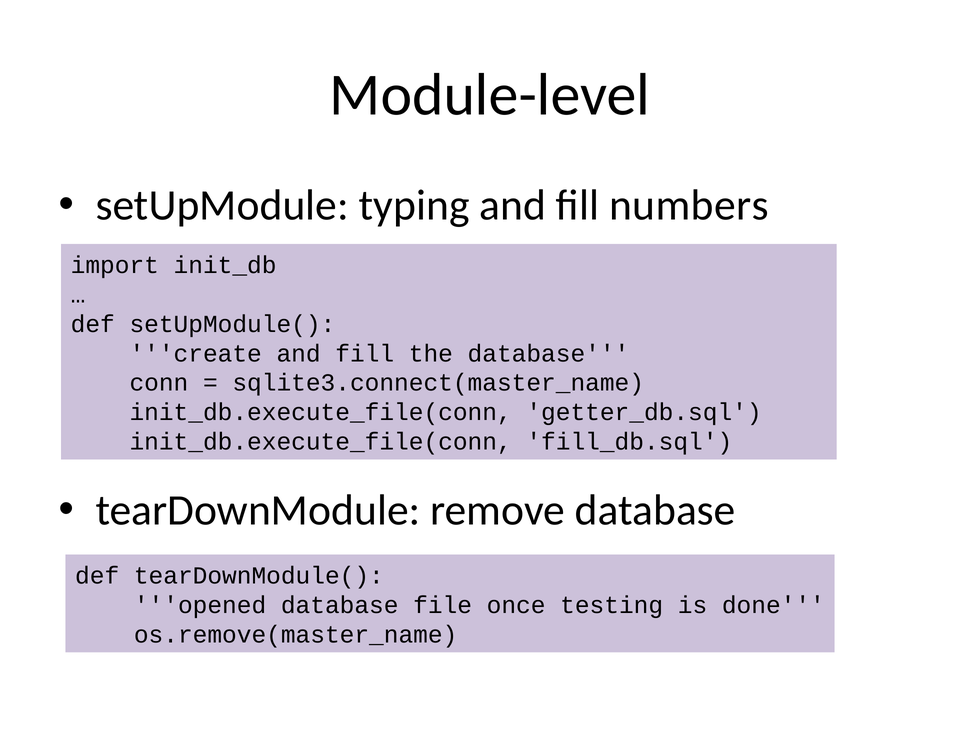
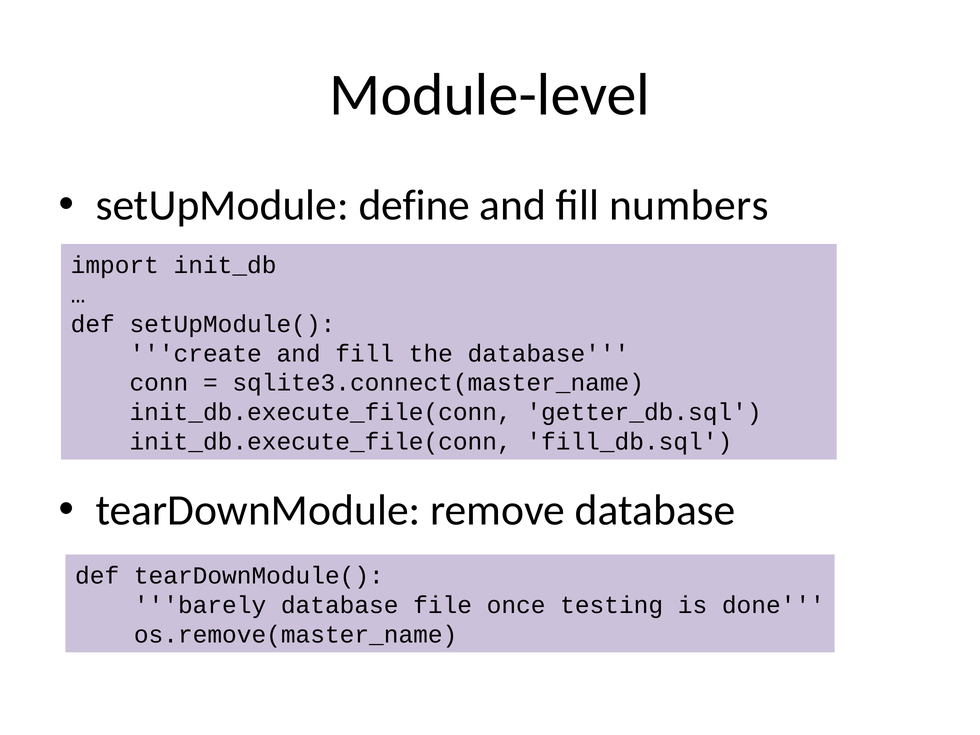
typing: typing -> define
opened: opened -> barely
